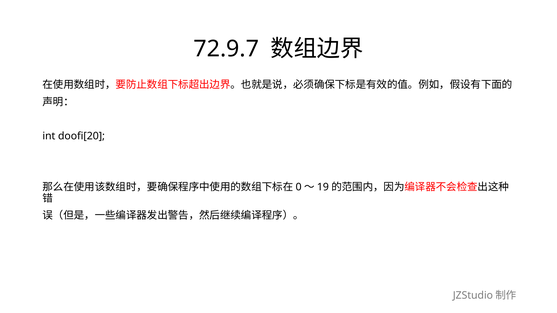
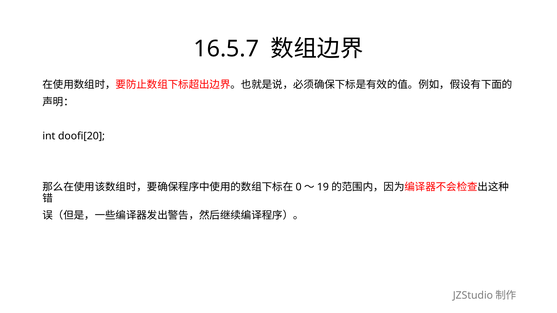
72.9.7: 72.9.7 -> 16.5.7
